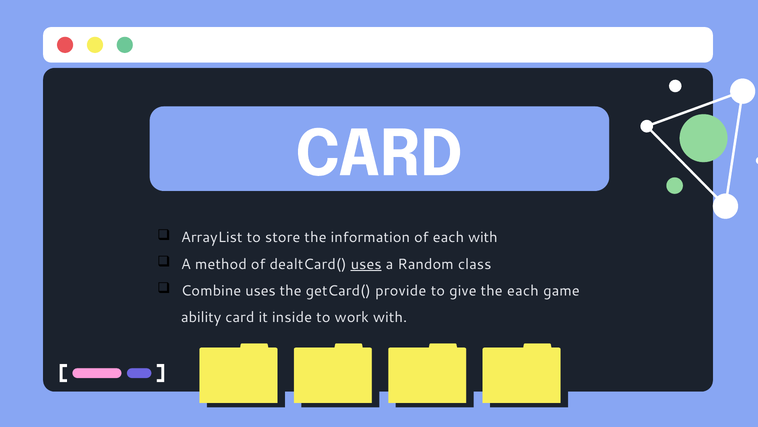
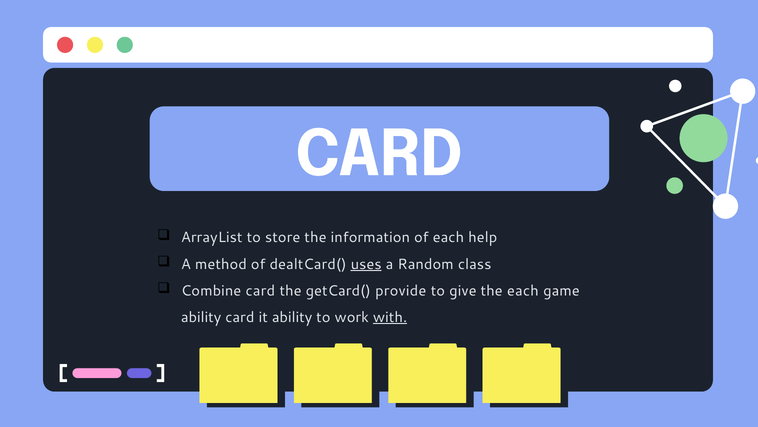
each with: with -> help
Combine uses: uses -> card
it inside: inside -> ability
with at (390, 317) underline: none -> present
